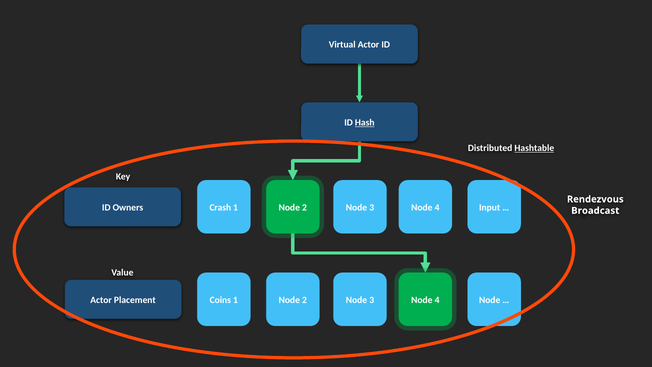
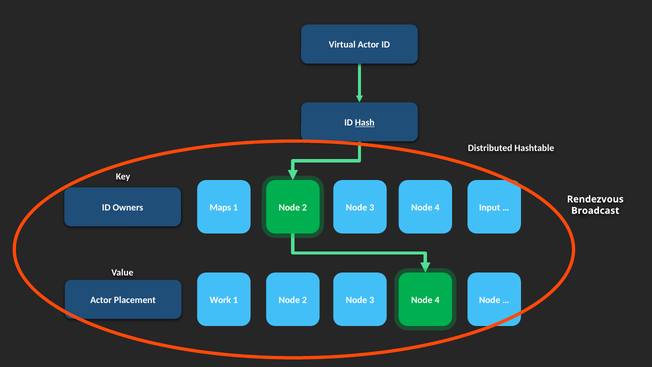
Hashtable underline: present -> none
Crash: Crash -> Maps
Coins: Coins -> Work
